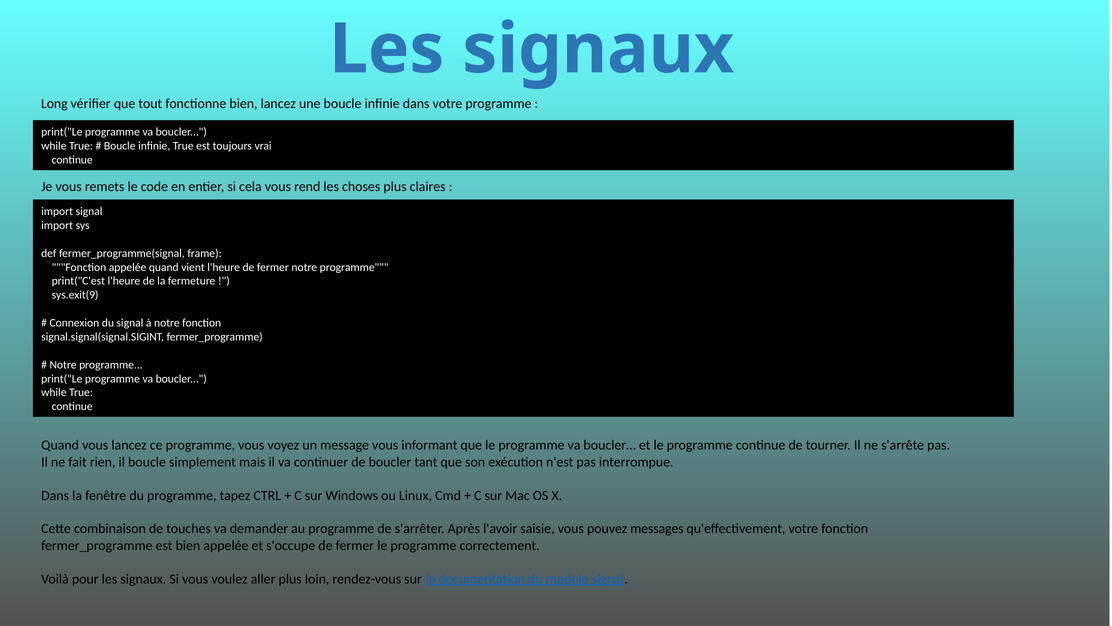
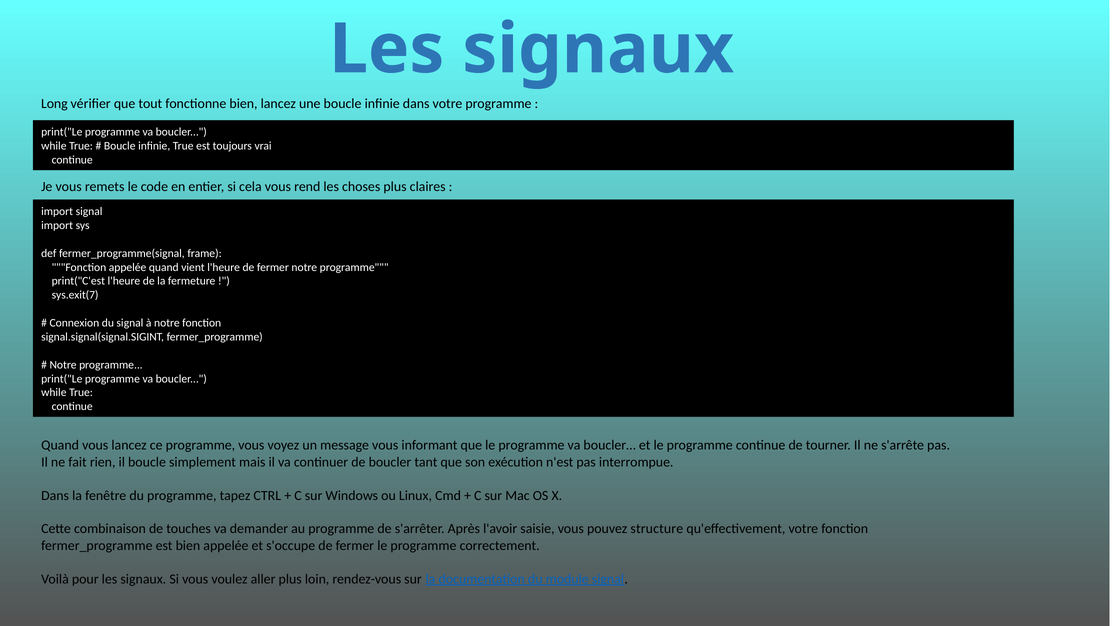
sys.exit(9: sys.exit(9 -> sys.exit(7
messages: messages -> structure
